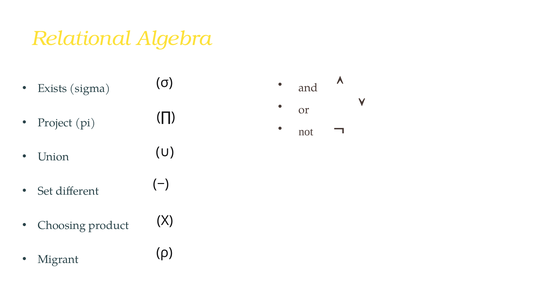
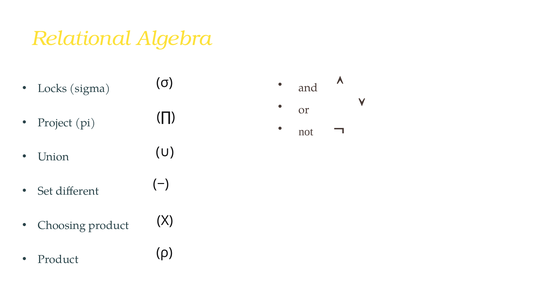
Exists: Exists -> Locks
Migrant at (58, 260): Migrant -> Product
